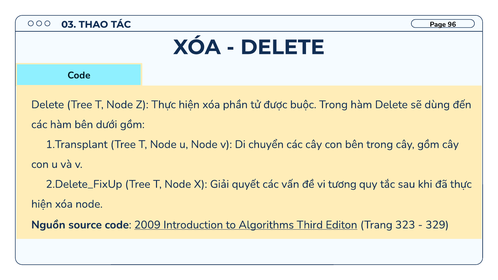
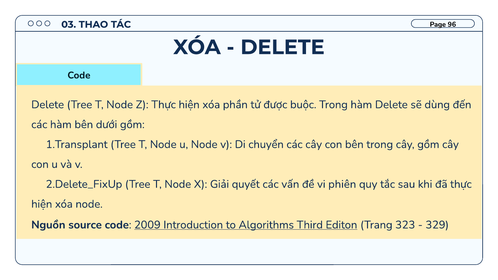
tương: tương -> phiên
